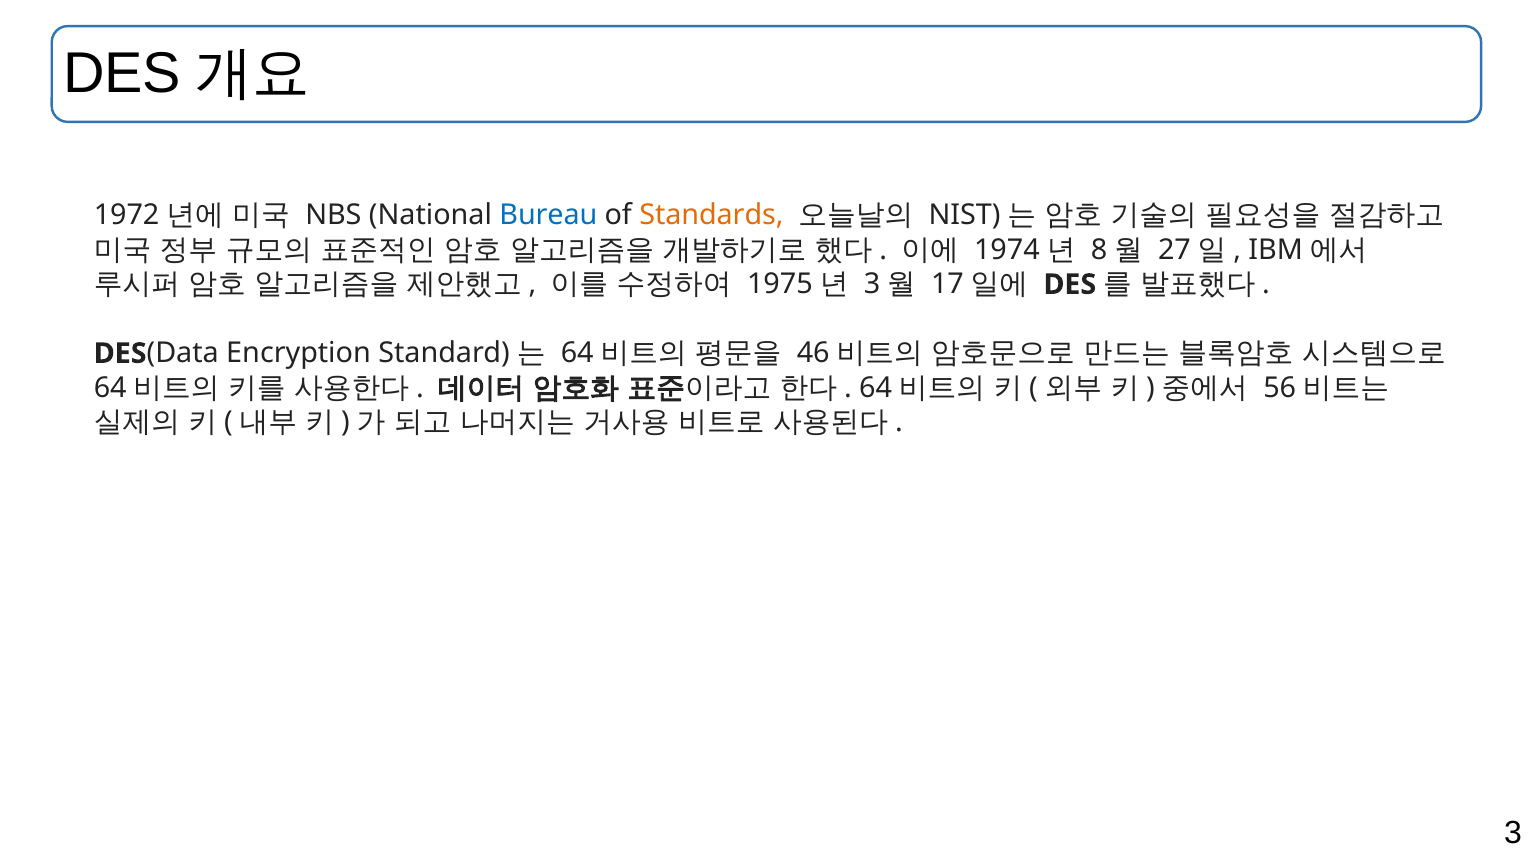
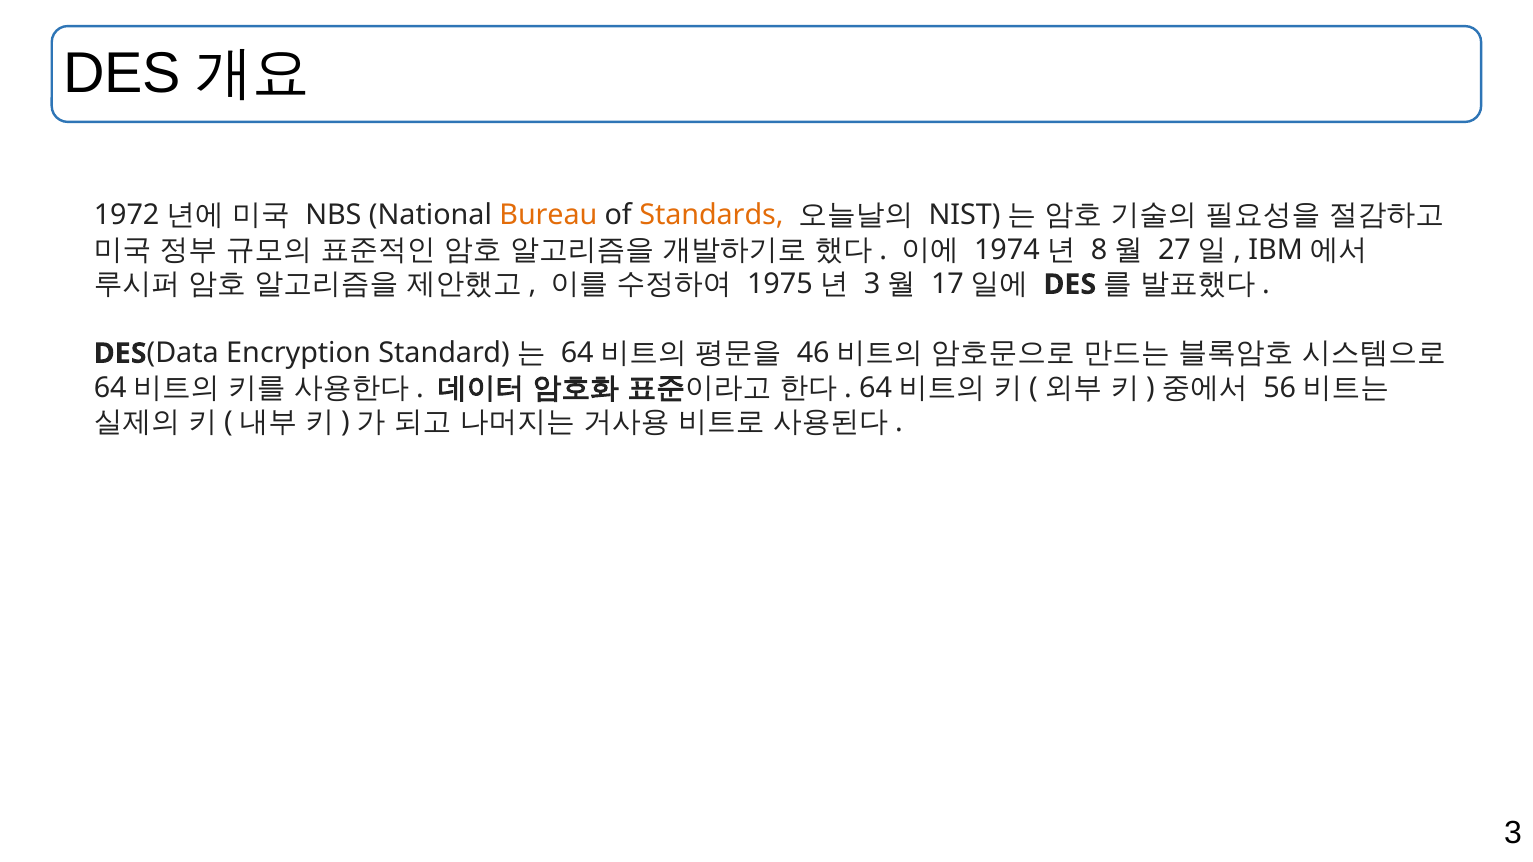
Bureau colour: blue -> orange
